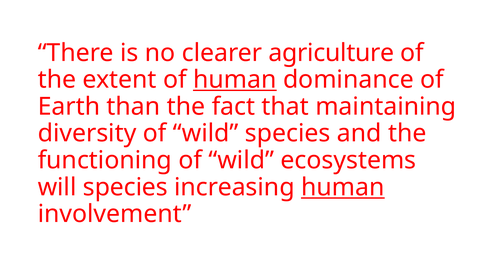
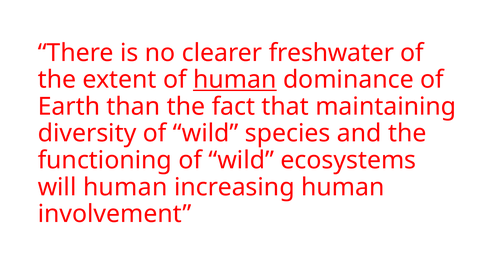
agriculture: agriculture -> freshwater
will species: species -> human
human at (343, 187) underline: present -> none
